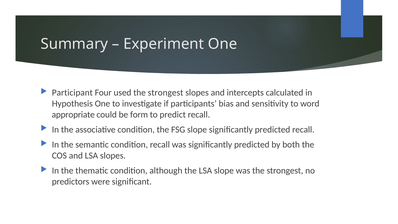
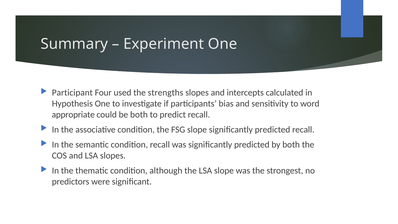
used the strongest: strongest -> strengths
be form: form -> both
